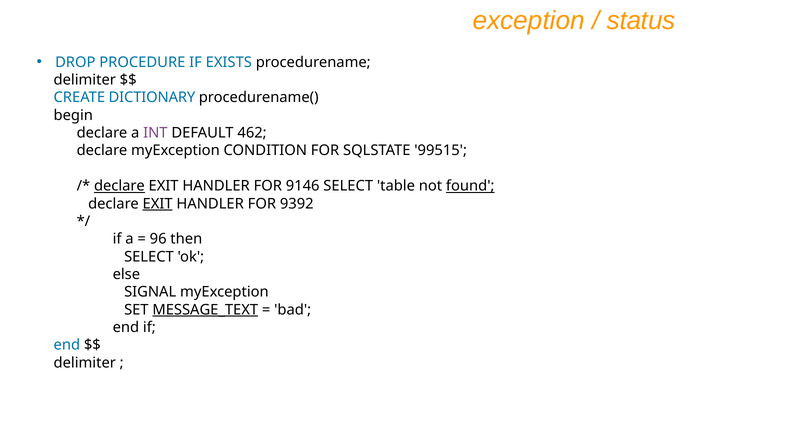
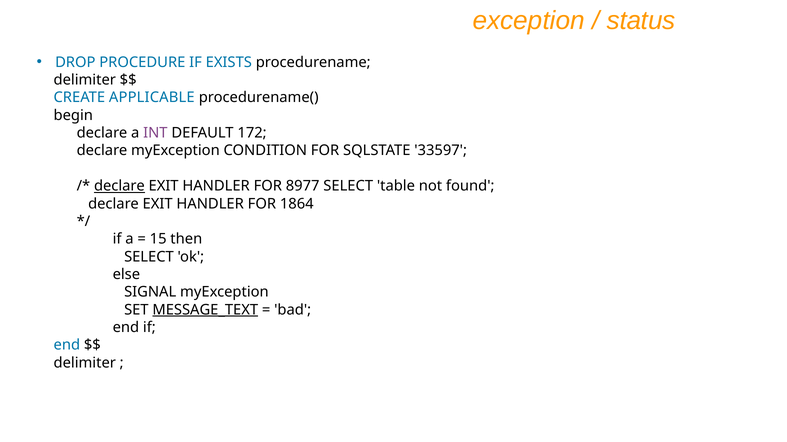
DICTIONARY: DICTIONARY -> APPLICABLE
462: 462 -> 172
99515: 99515 -> 33597
9146: 9146 -> 8977
found underline: present -> none
EXIT at (158, 204) underline: present -> none
9392: 9392 -> 1864
96: 96 -> 15
